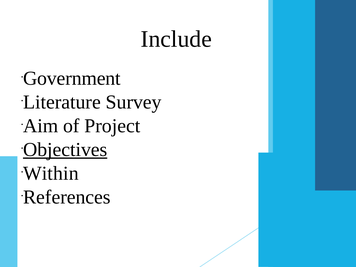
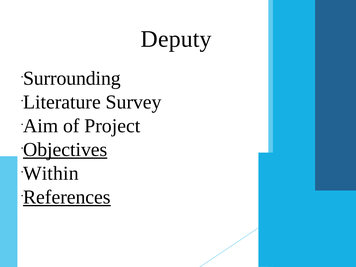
Include: Include -> Deputy
Government: Government -> Surrounding
References underline: none -> present
